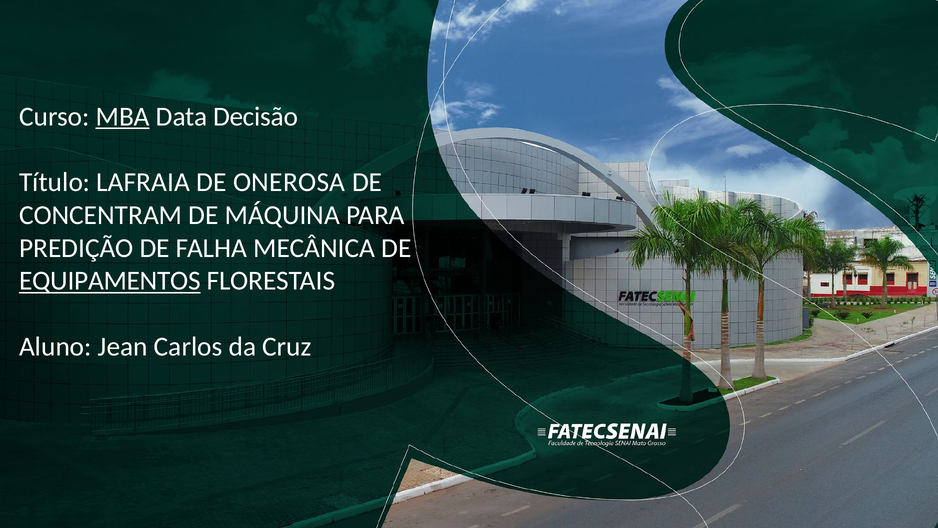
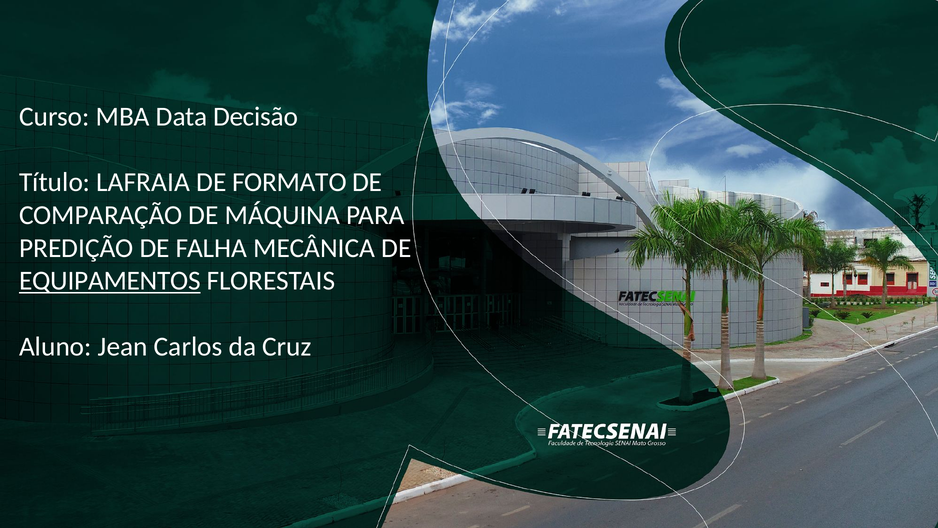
MBA underline: present -> none
ONEROSA: ONEROSA -> FORMATO
CONCENTRAM: CONCENTRAM -> COMPARAÇÃO
